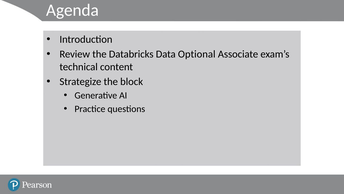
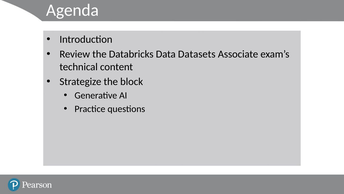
Optional: Optional -> Datasets
